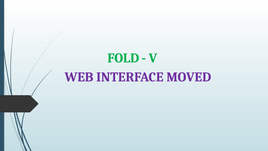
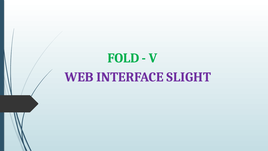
MOVED: MOVED -> SLIGHT
